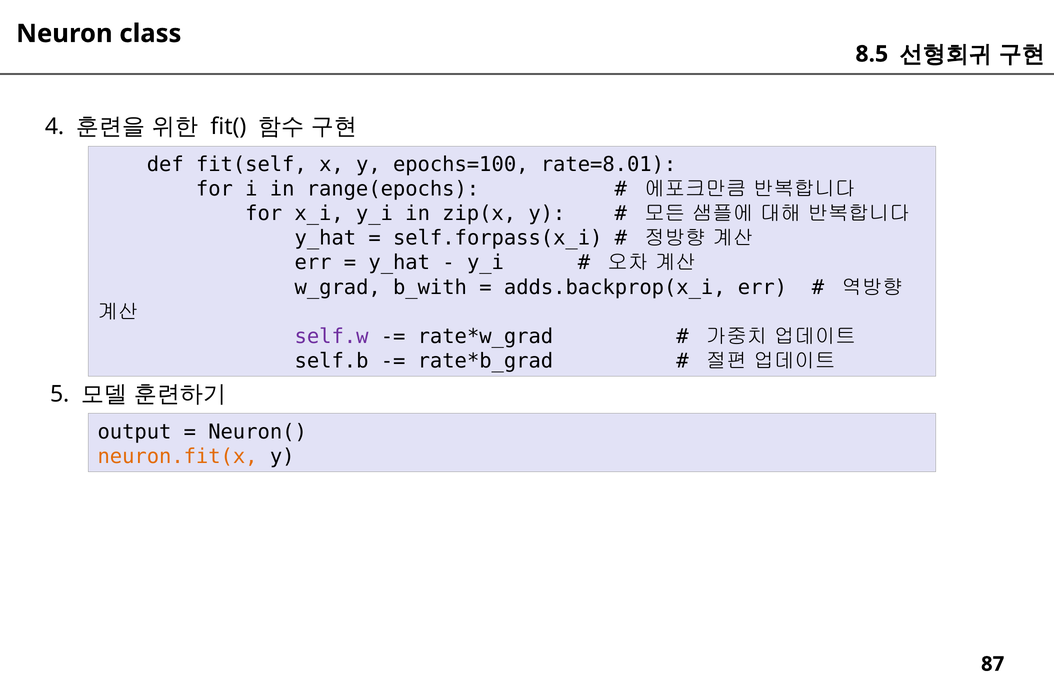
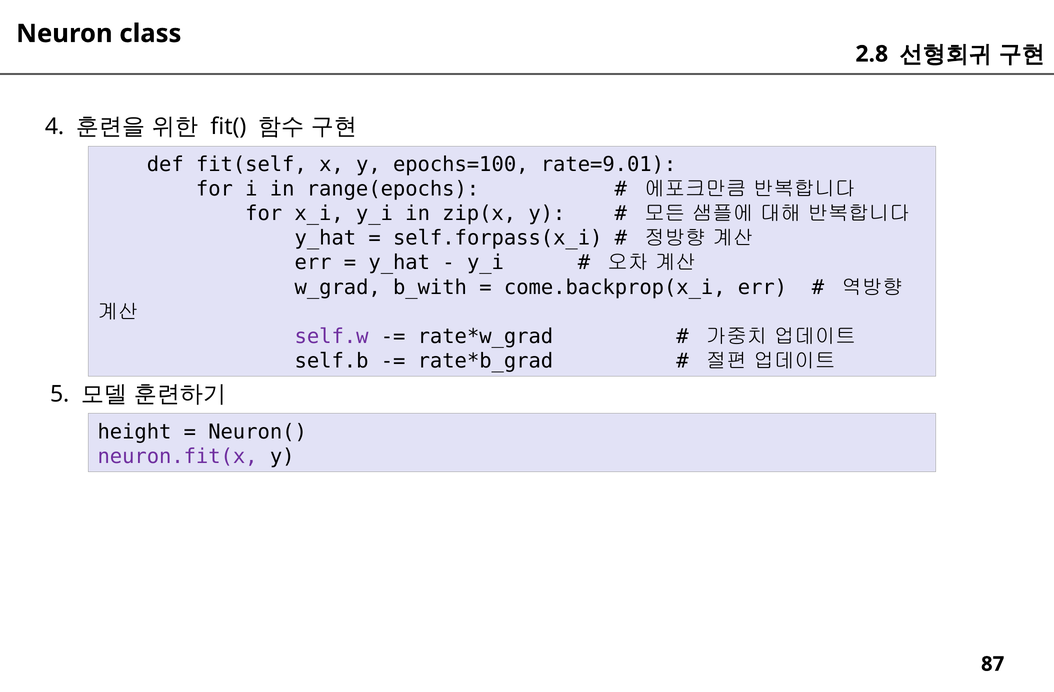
8.5: 8.5 -> 2.8
rate=8.01: rate=8.01 -> rate=9.01
adds.backprop(x_i: adds.backprop(x_i -> come.backprop(x_i
output: output -> height
neuron.fit(x colour: orange -> purple
